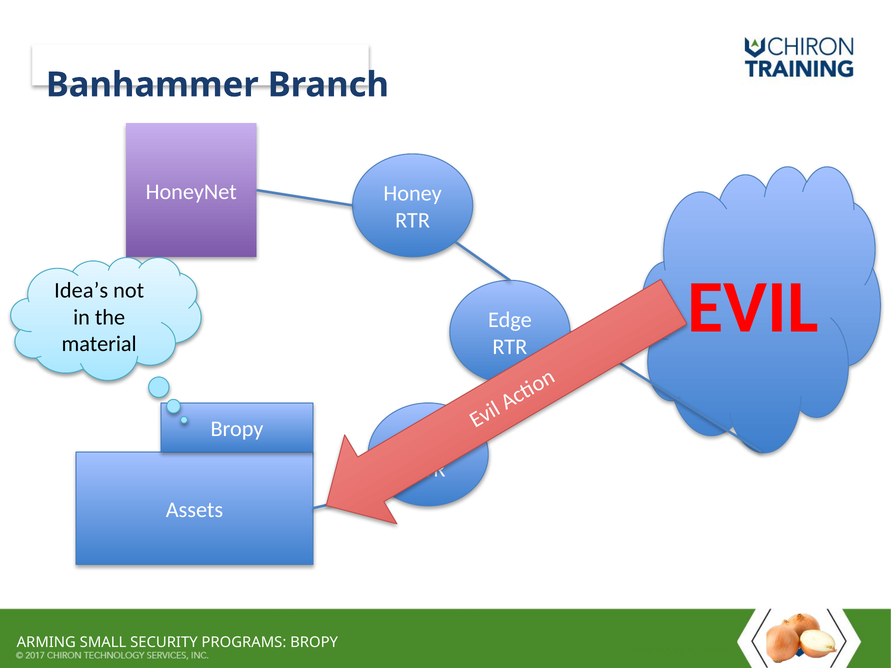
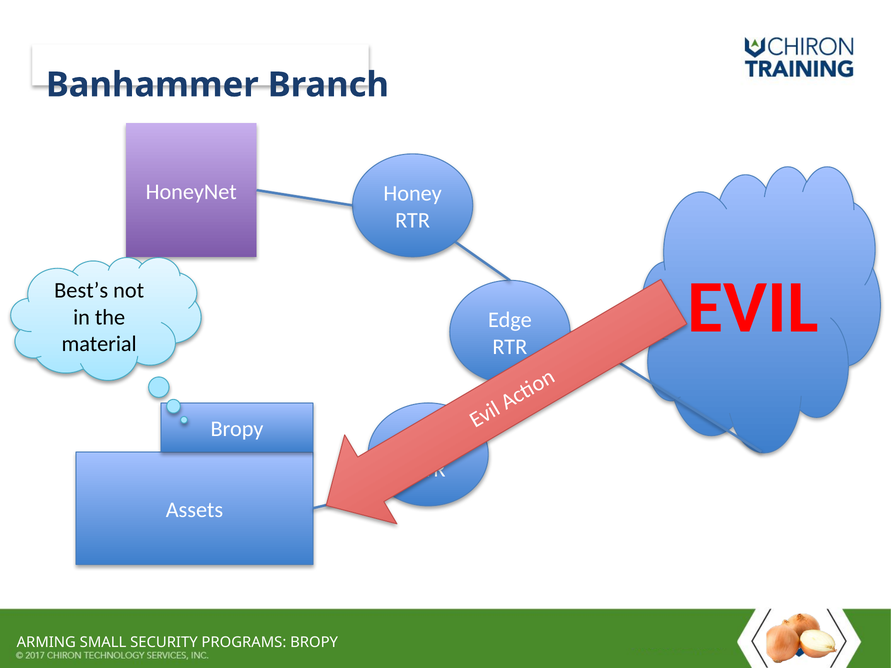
Idea’s: Idea’s -> Best’s
